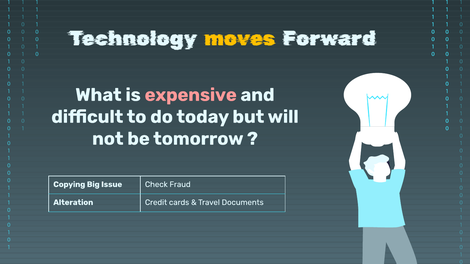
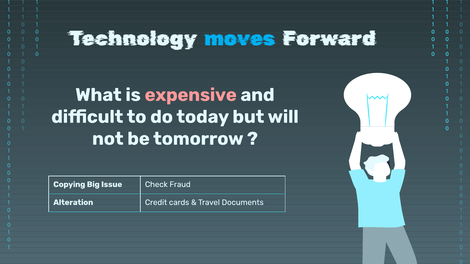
moves colour: yellow -> light blue
